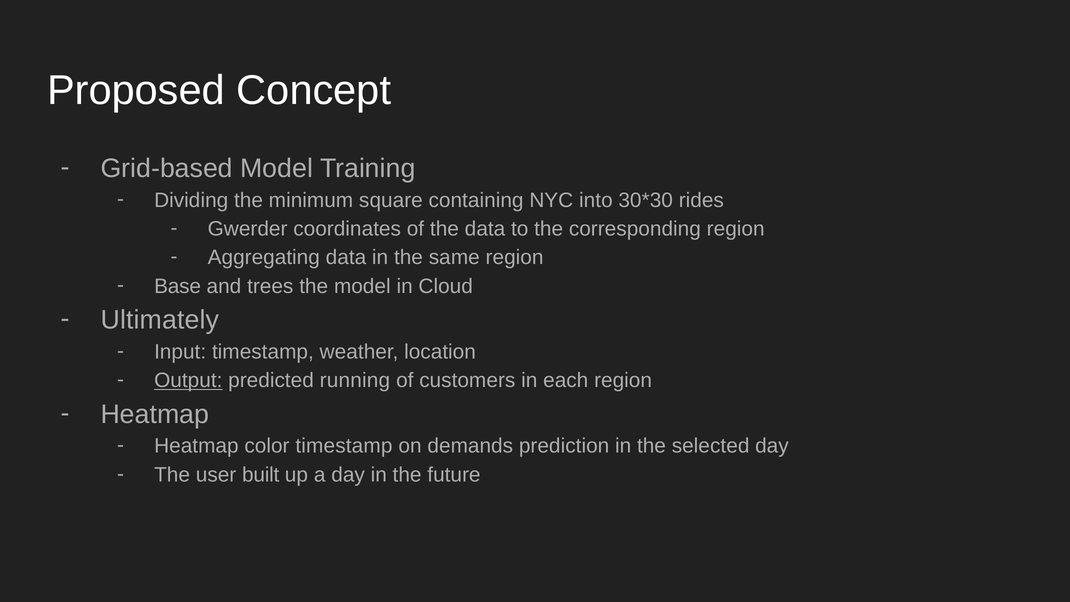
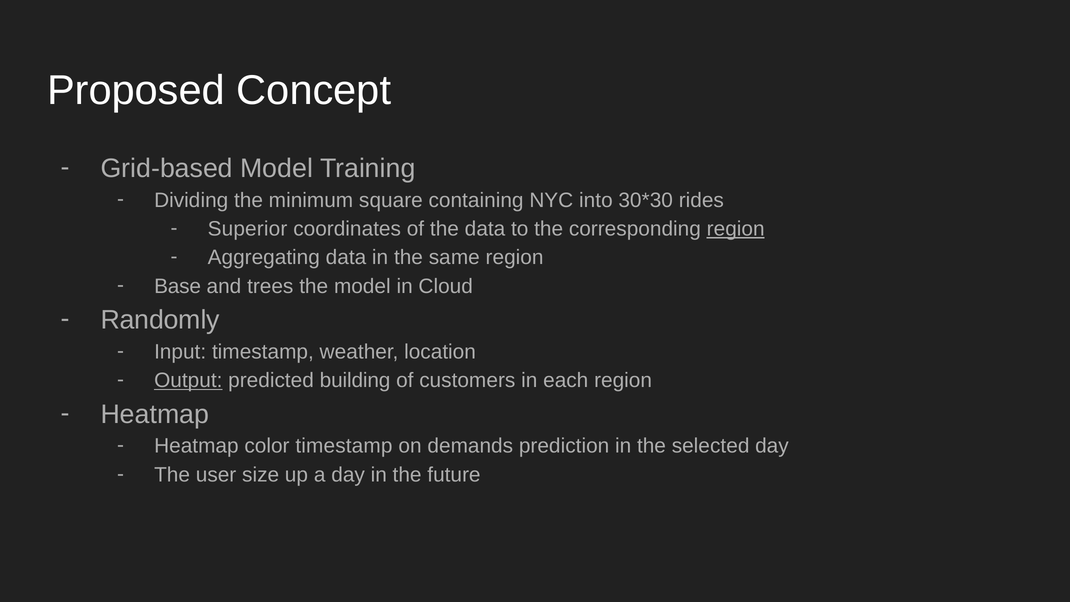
Gwerder: Gwerder -> Superior
region at (736, 229) underline: none -> present
Ultimately: Ultimately -> Randomly
running: running -> building
built: built -> size
